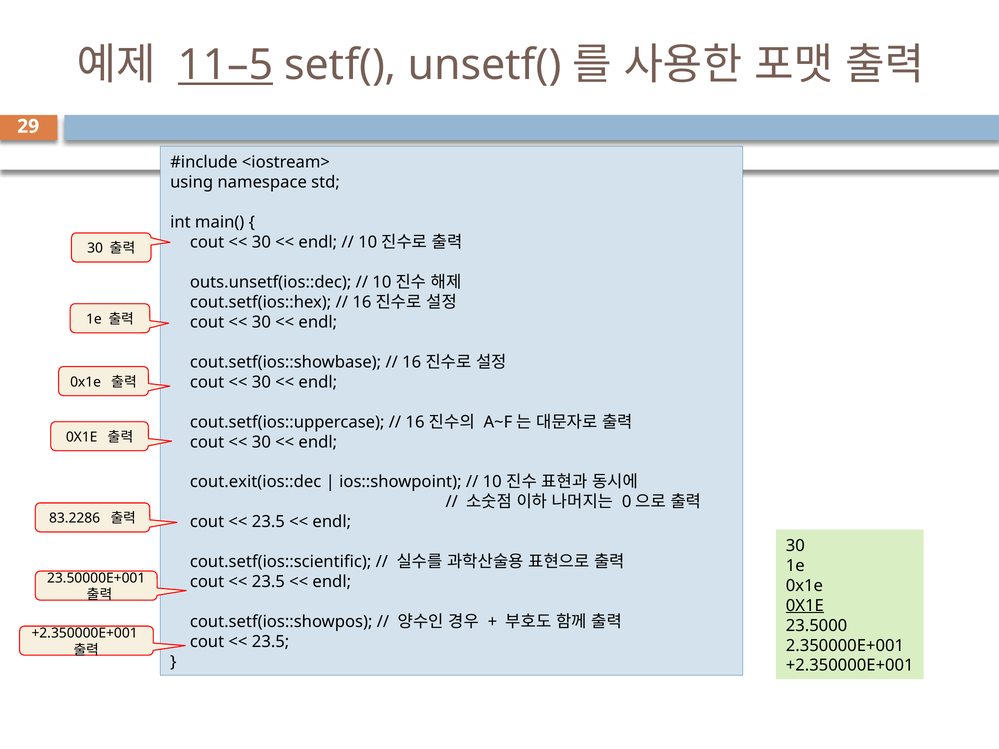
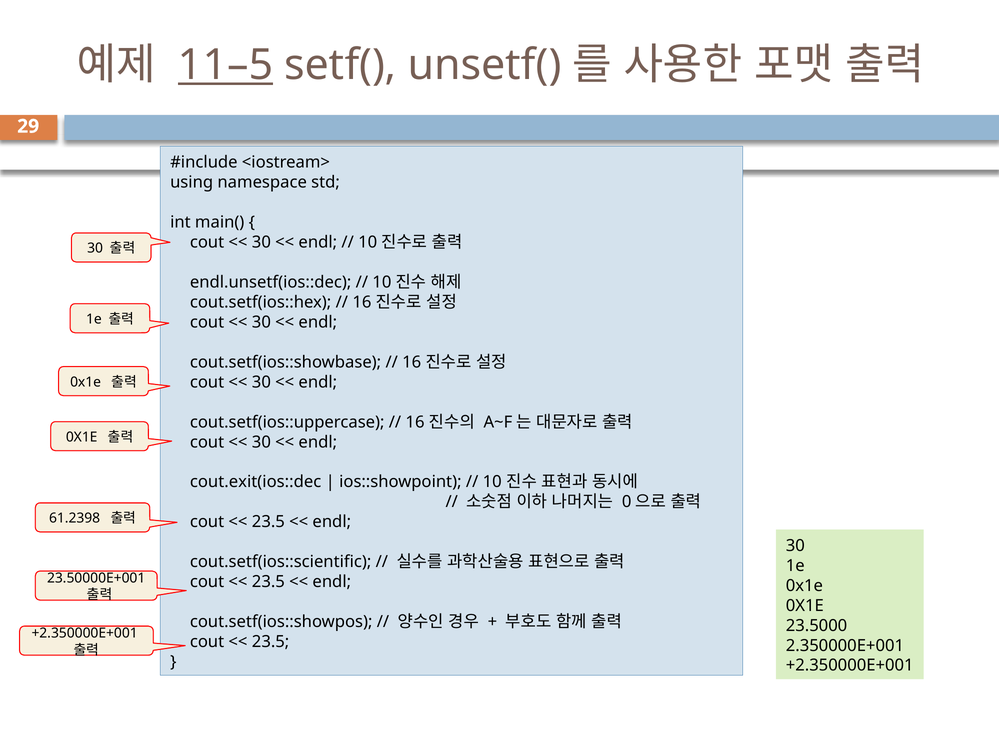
outs.unsetf(ios::dec: outs.unsetf(ios::dec -> endl.unsetf(ios::dec
83.2286: 83.2286 -> 61.2398
0X1E at (805, 606) underline: present -> none
